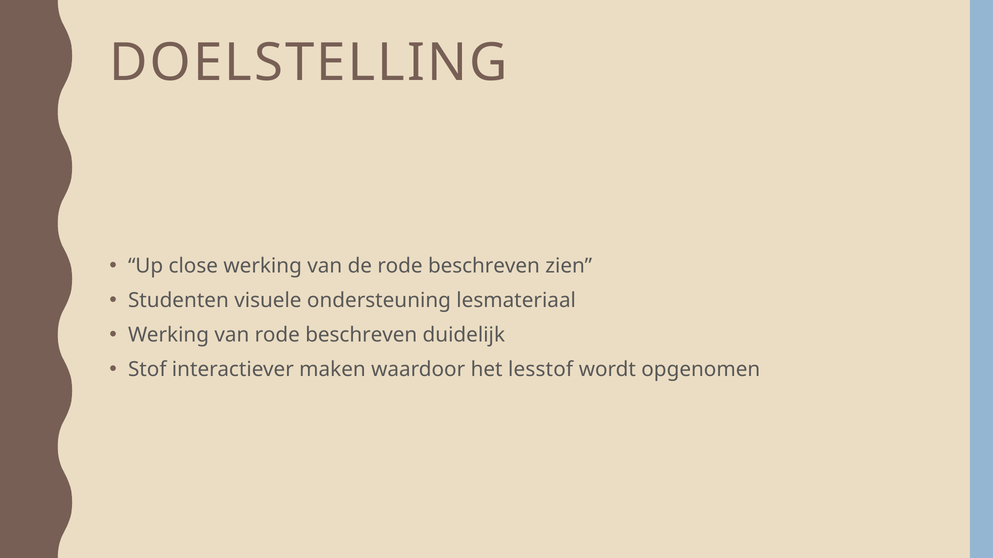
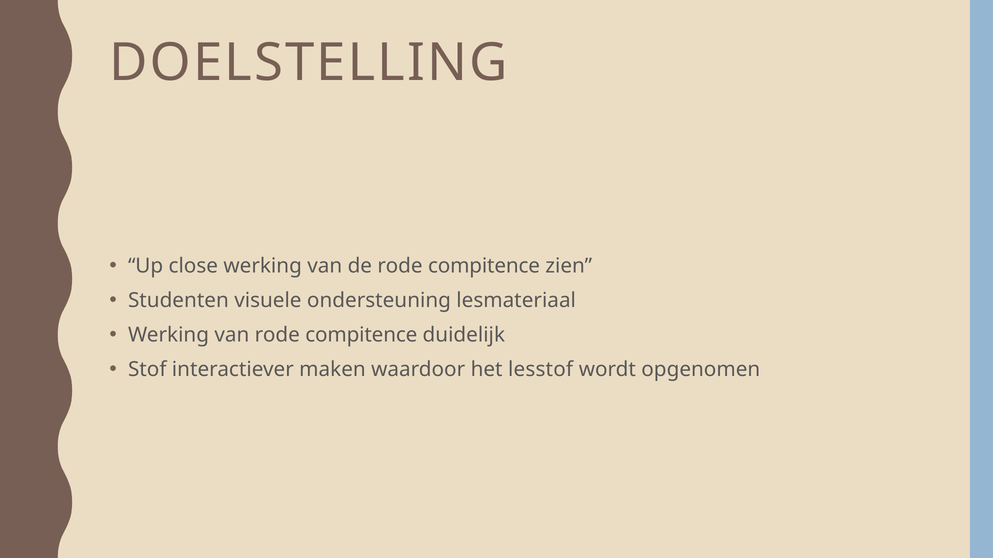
de rode beschreven: beschreven -> compitence
van rode beschreven: beschreven -> compitence
